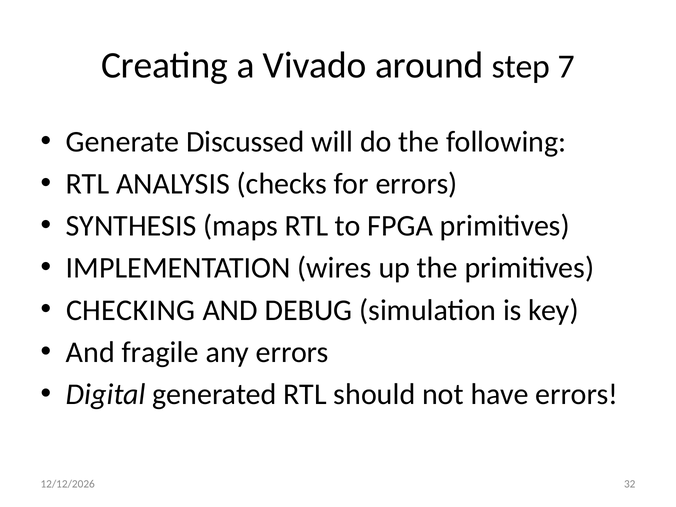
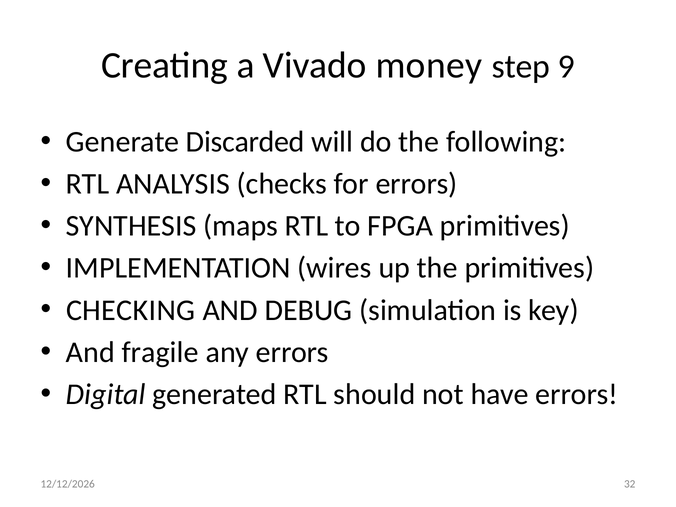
around: around -> money
7: 7 -> 9
Discussed: Discussed -> Discarded
